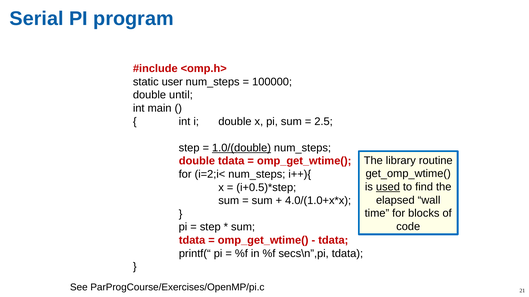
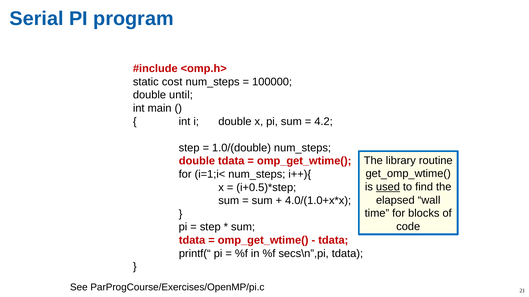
user: user -> cost
2.5: 2.5 -> 4.2
1.0/(double underline: present -> none
i=2;i<: i=2;i< -> i=1;i<
